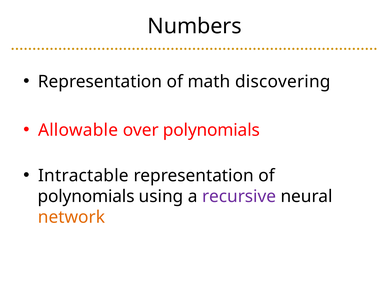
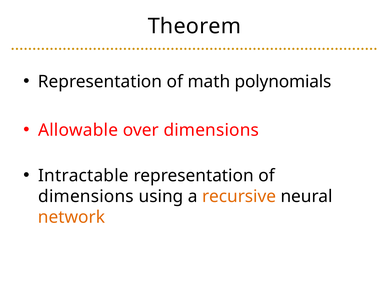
Numbers: Numbers -> Theorem
discovering: discovering -> polynomials
over polynomials: polynomials -> dimensions
polynomials at (86, 196): polynomials -> dimensions
recursive colour: purple -> orange
